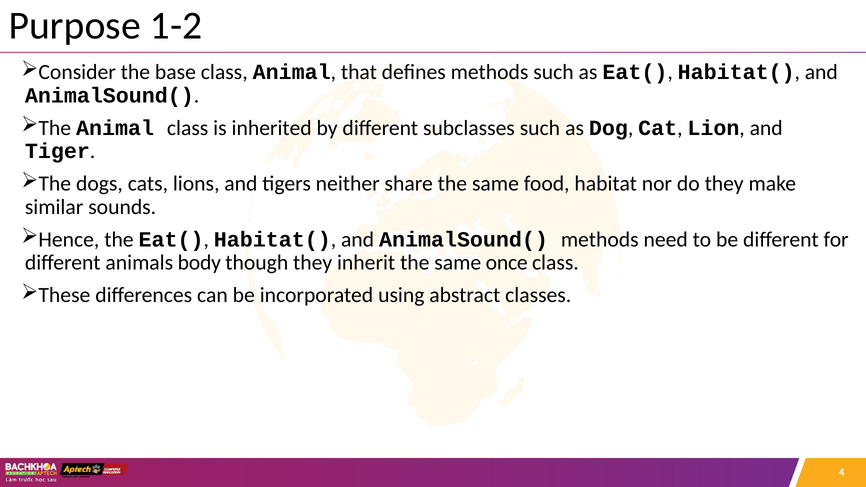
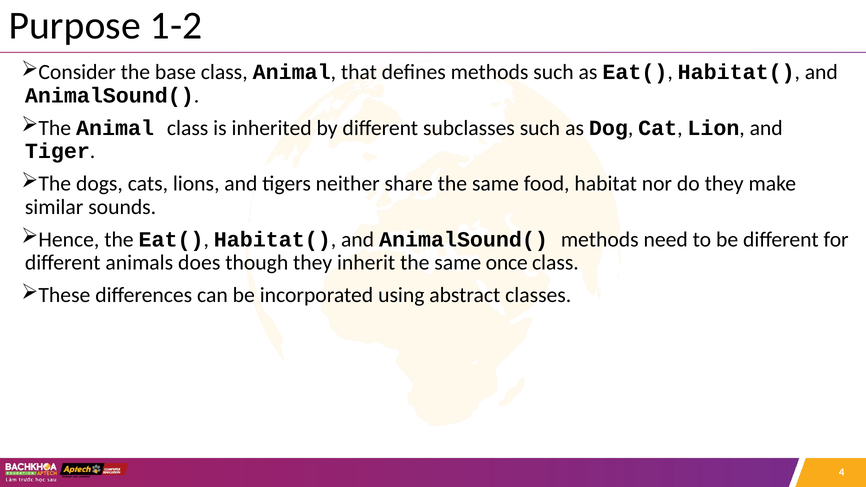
body: body -> does
